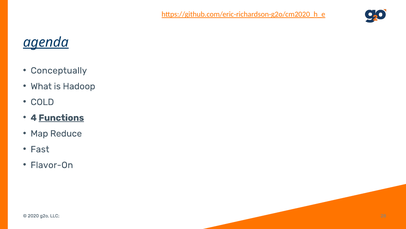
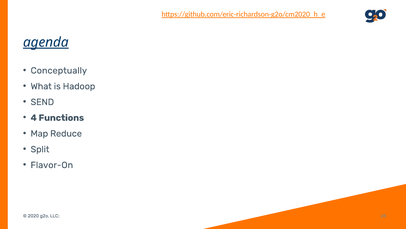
COLD: COLD -> SEND
Functions underline: present -> none
Fast: Fast -> Split
